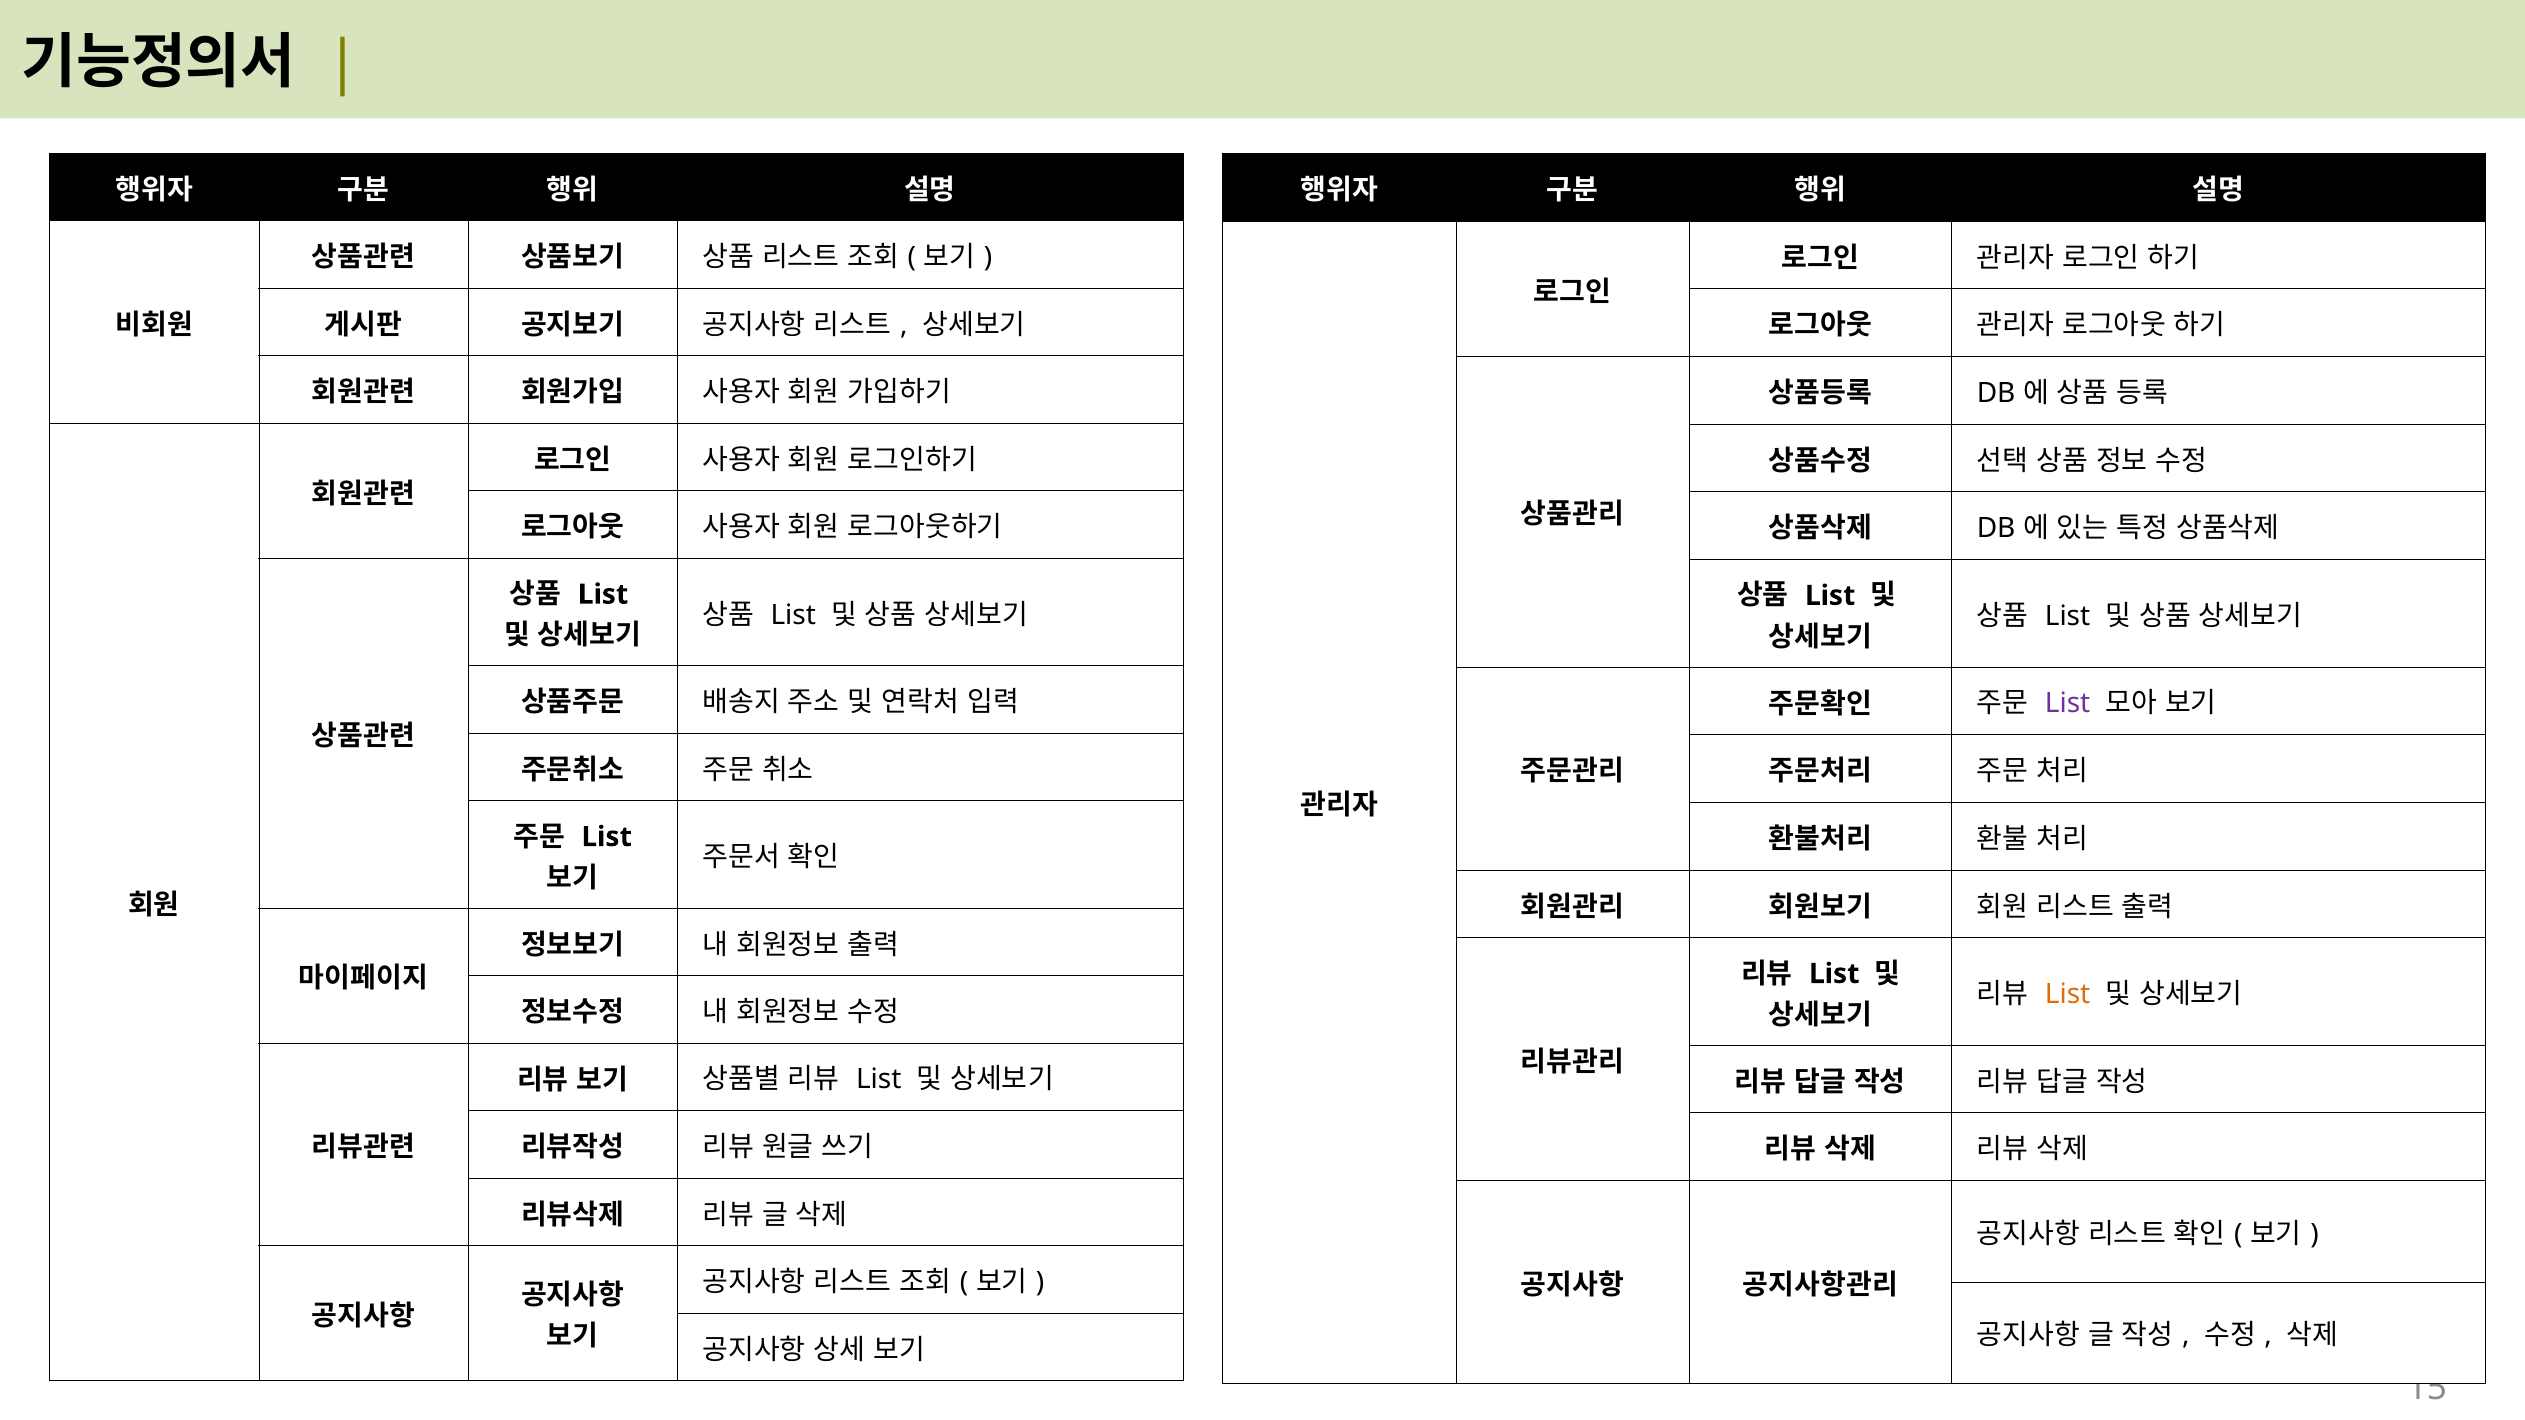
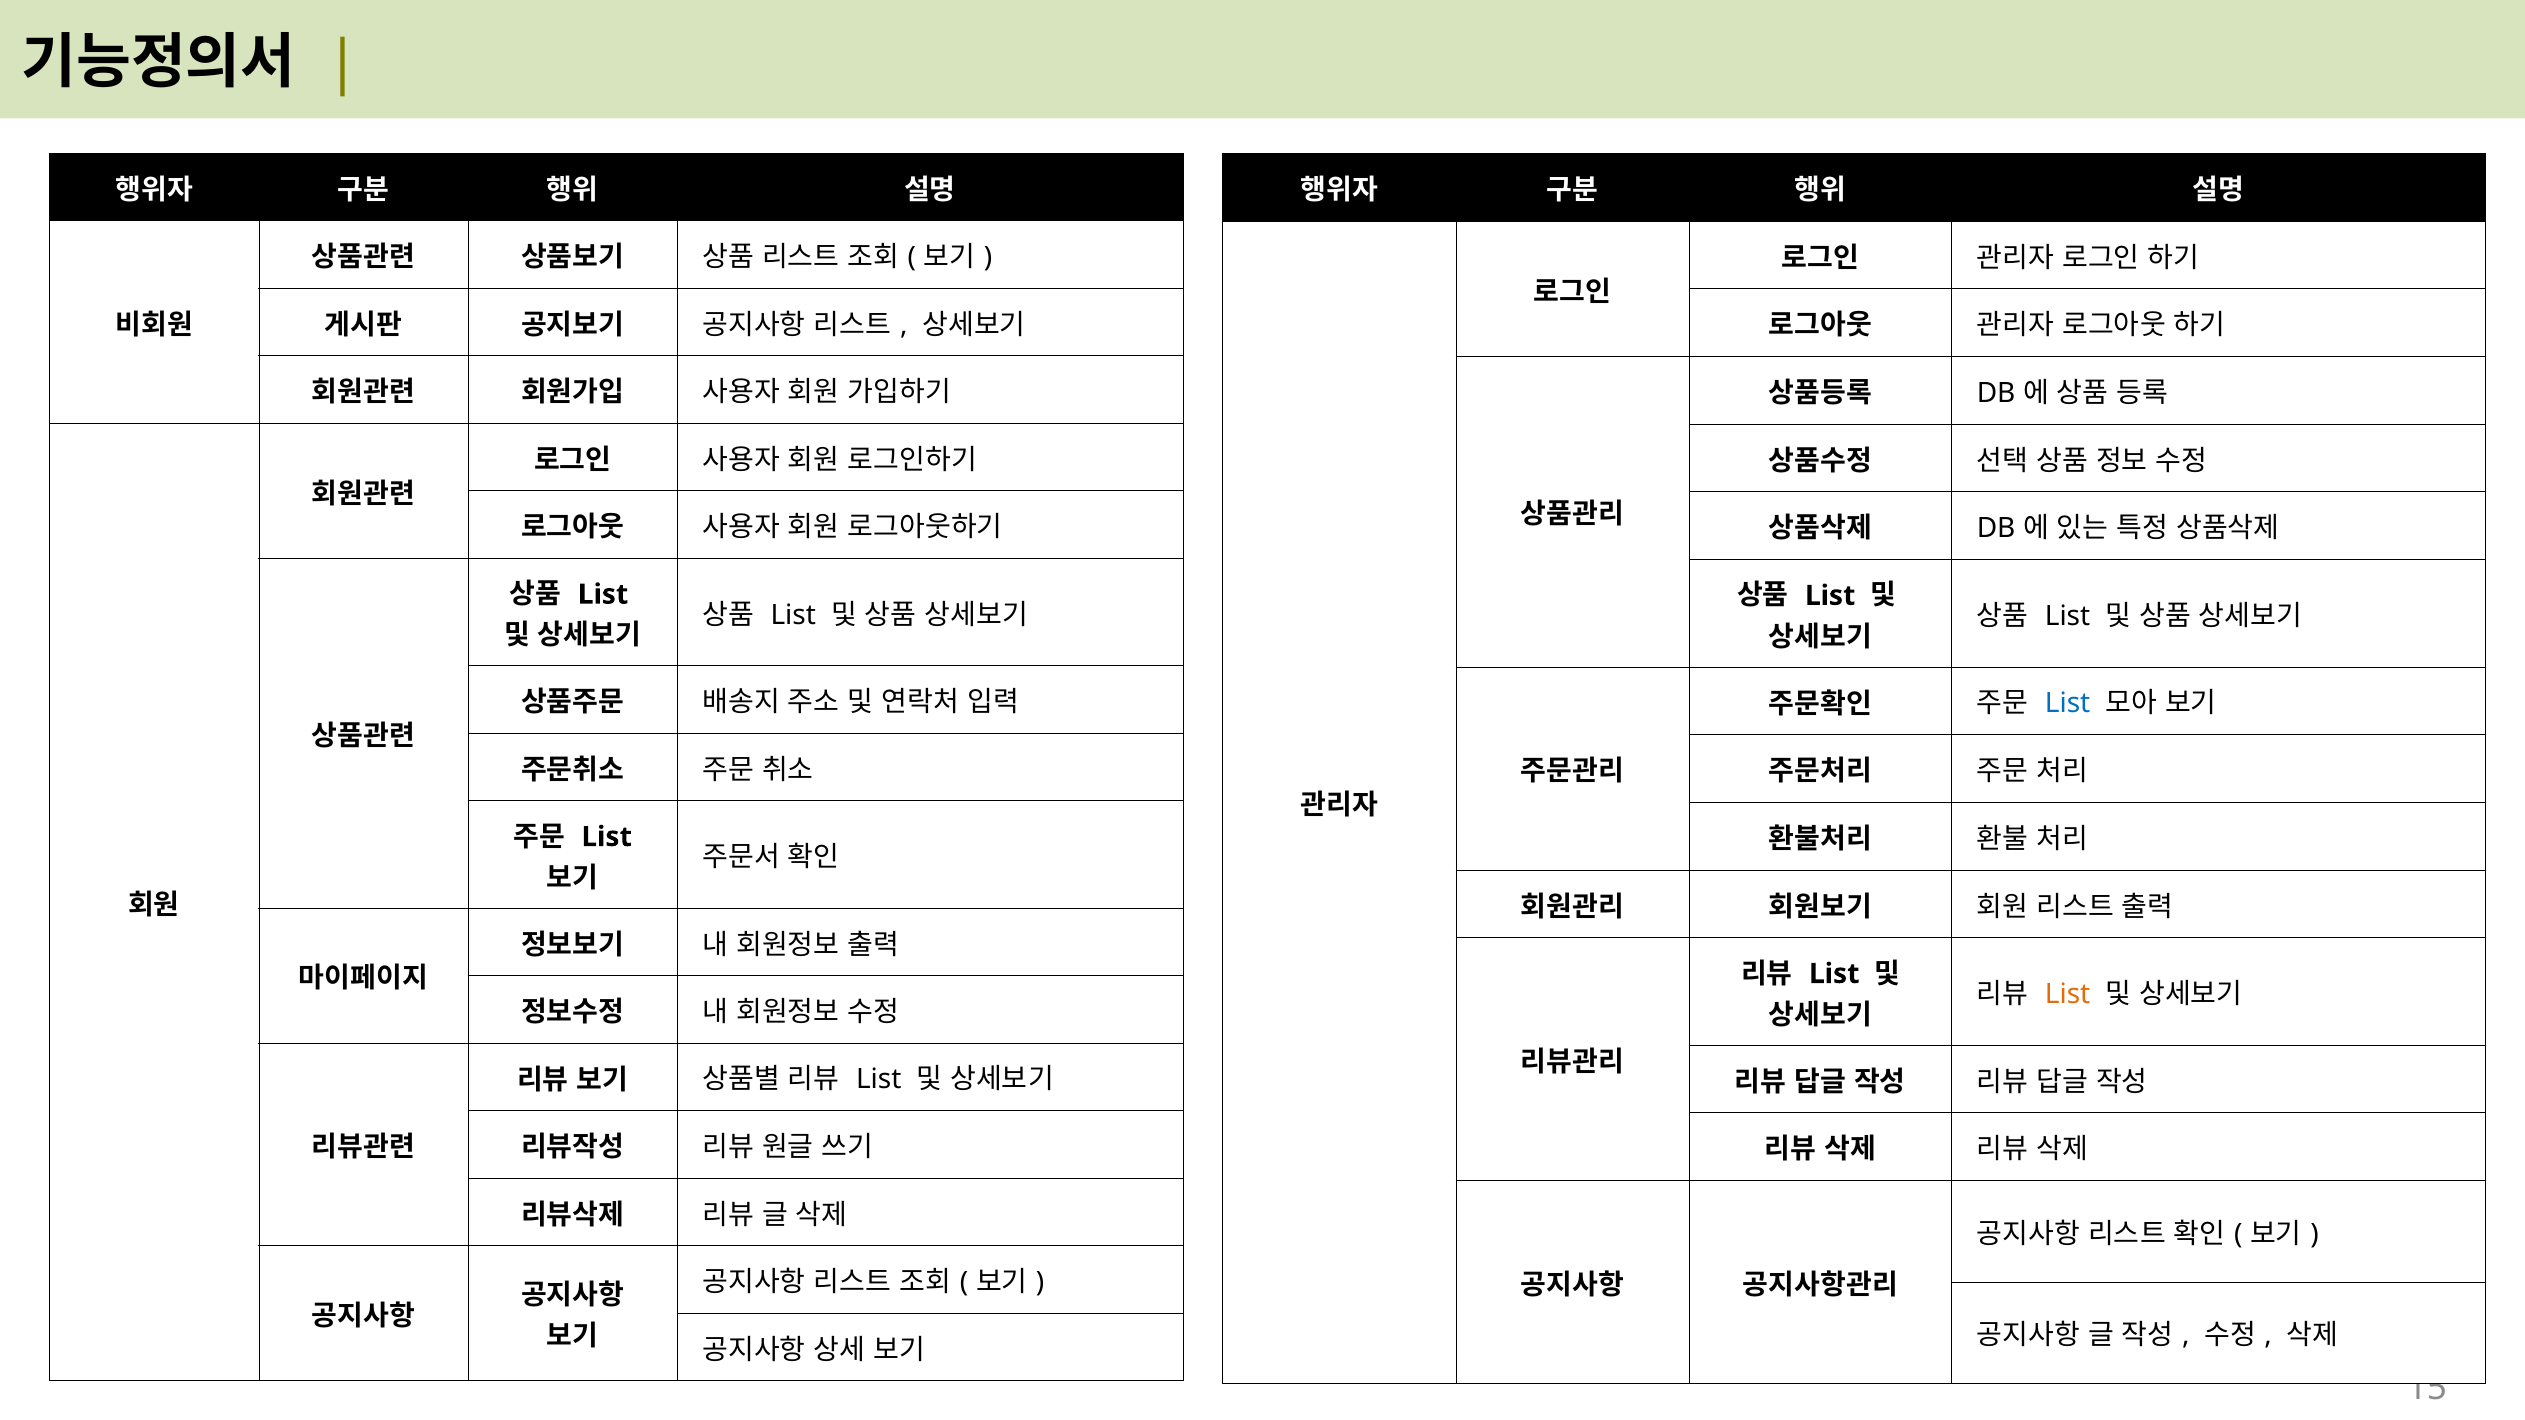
List at (2068, 704) colour: purple -> blue
